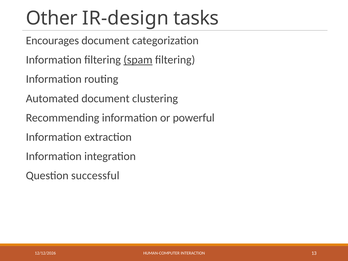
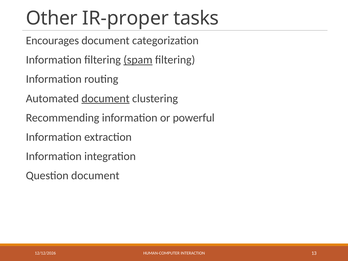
IR-design: IR-design -> IR-proper
document at (106, 98) underline: none -> present
Question successful: successful -> document
